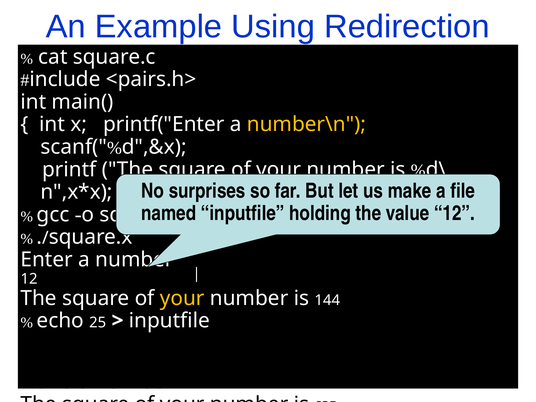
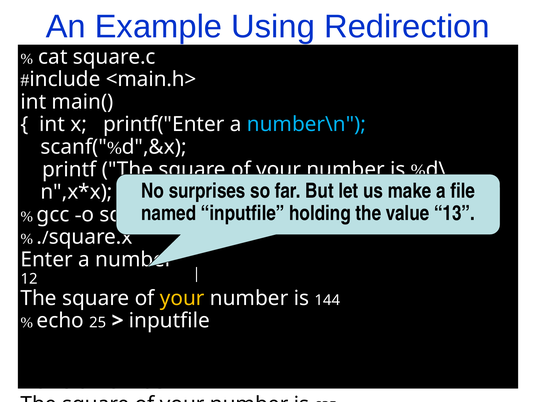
<pairs.h>: <pairs.h> -> <main.h>
number\n colour: yellow -> light blue
value 12: 12 -> 13
